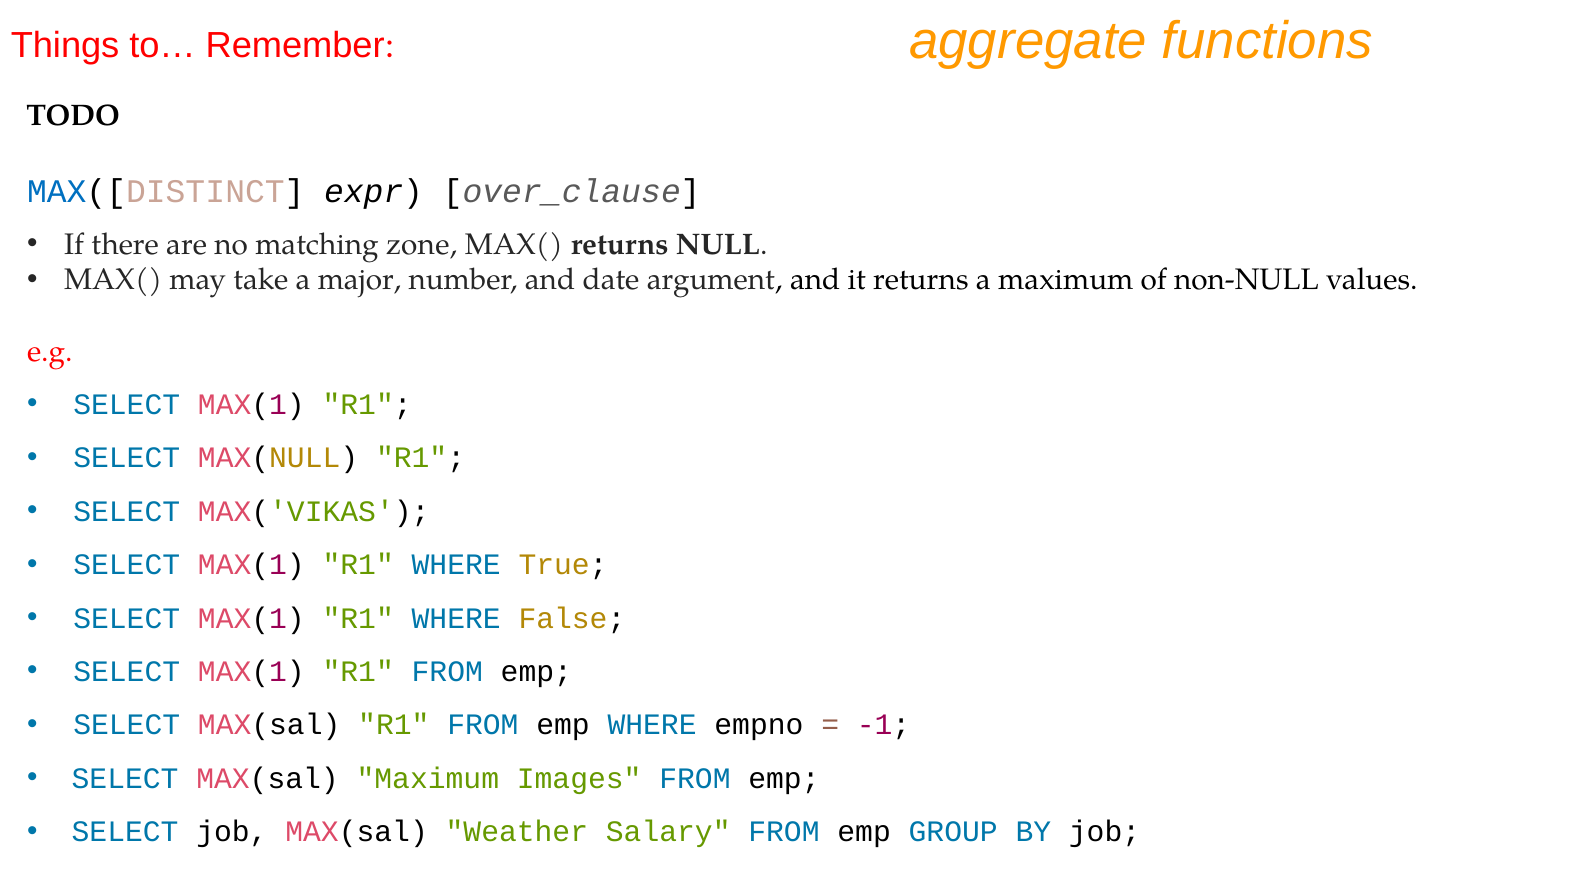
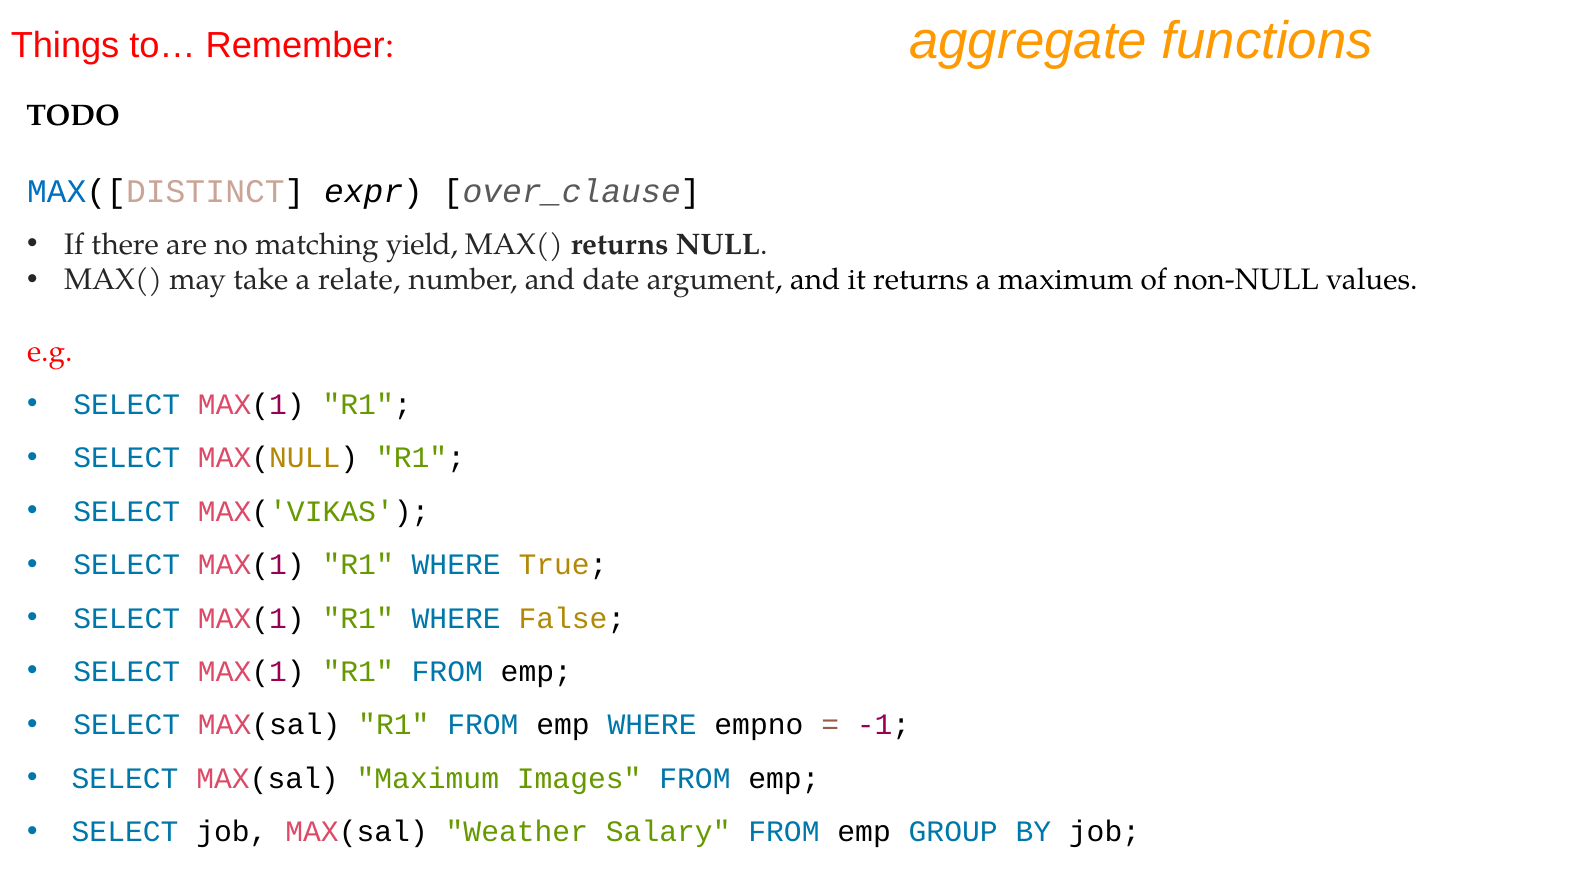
zone: zone -> yield
major: major -> relate
